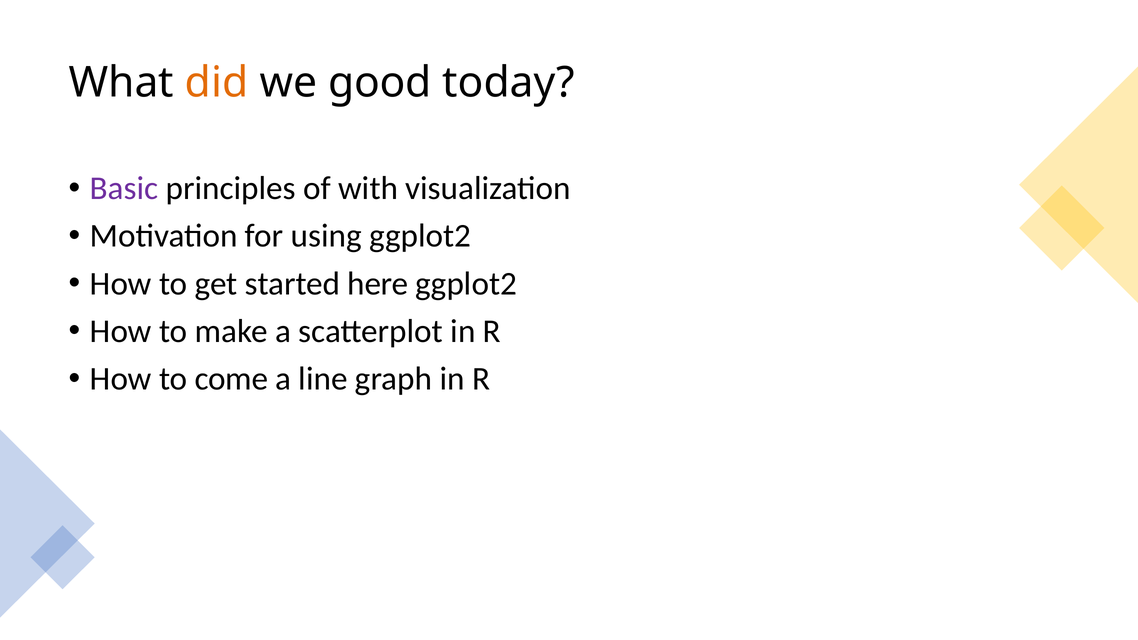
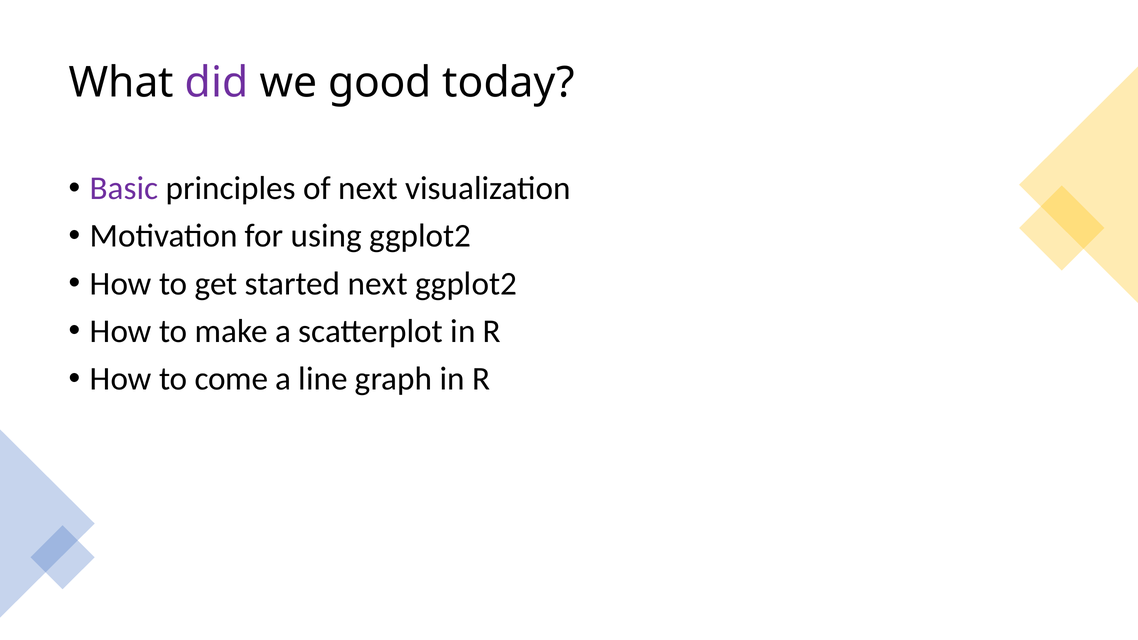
did colour: orange -> purple
of with: with -> next
started here: here -> next
